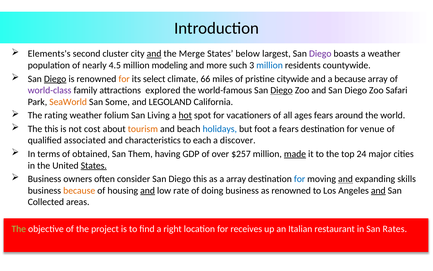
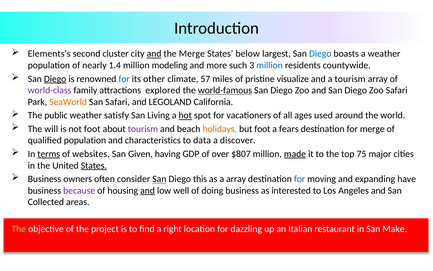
Diego at (320, 54) colour: purple -> blue
4.5: 4.5 -> 1.4
for at (124, 79) colour: orange -> blue
select: select -> other
66: 66 -> 57
citywide: citywide -> visualize
a because: because -> tourism
world-famous underline: none -> present
Diego at (282, 90) underline: present -> none
San Some: Some -> Safari
rating: rating -> public
folium: folium -> satisfy
ages fears: fears -> used
The this: this -> will
not cost: cost -> foot
tourism at (143, 129) colour: orange -> purple
holidays colour: blue -> orange
for venue: venue -> merge
qualified associated: associated -> population
each: each -> data
terms underline: none -> present
obtained: obtained -> websites
Them: Them -> Given
$257: $257 -> $807
24: 24 -> 75
San at (159, 179) underline: none -> present
and at (345, 179) underline: present -> none
skills: skills -> have
because at (79, 190) colour: orange -> purple
rate: rate -> well
as renowned: renowned -> interested
and at (378, 190) underline: present -> none
receives: receives -> dazzling
Rates: Rates -> Make
